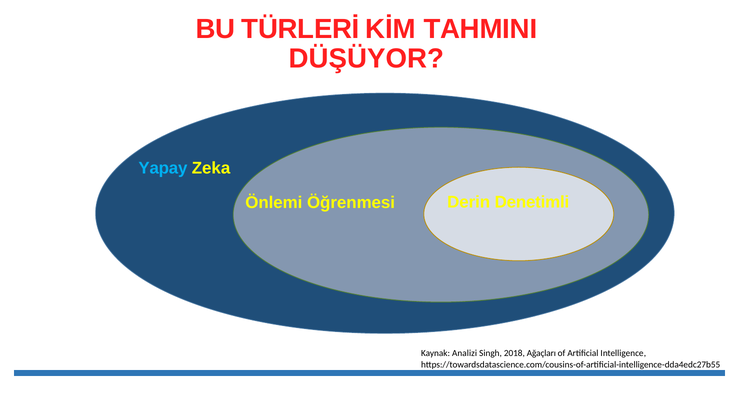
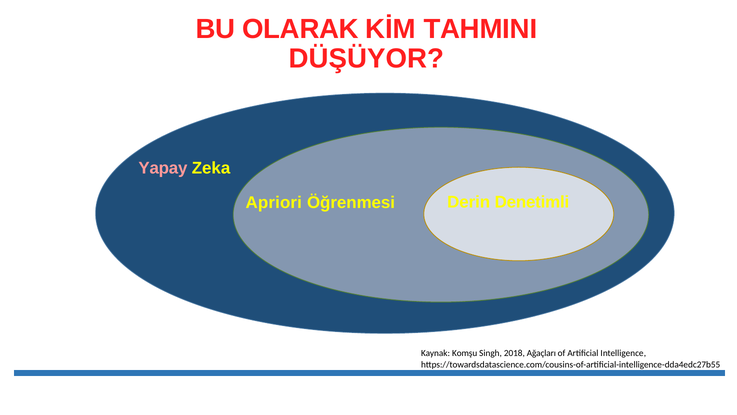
TÜRLERİ: TÜRLERİ -> OLARAK
Yapay colour: light blue -> pink
Önlemi: Önlemi -> Apriori
Analizi: Analizi -> Komşu
